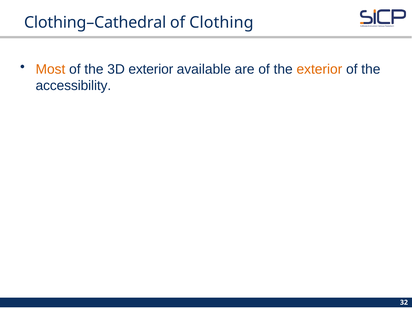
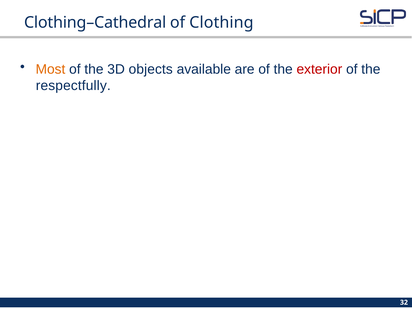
3D exterior: exterior -> objects
exterior at (319, 69) colour: orange -> red
accessibility: accessibility -> respectfully
